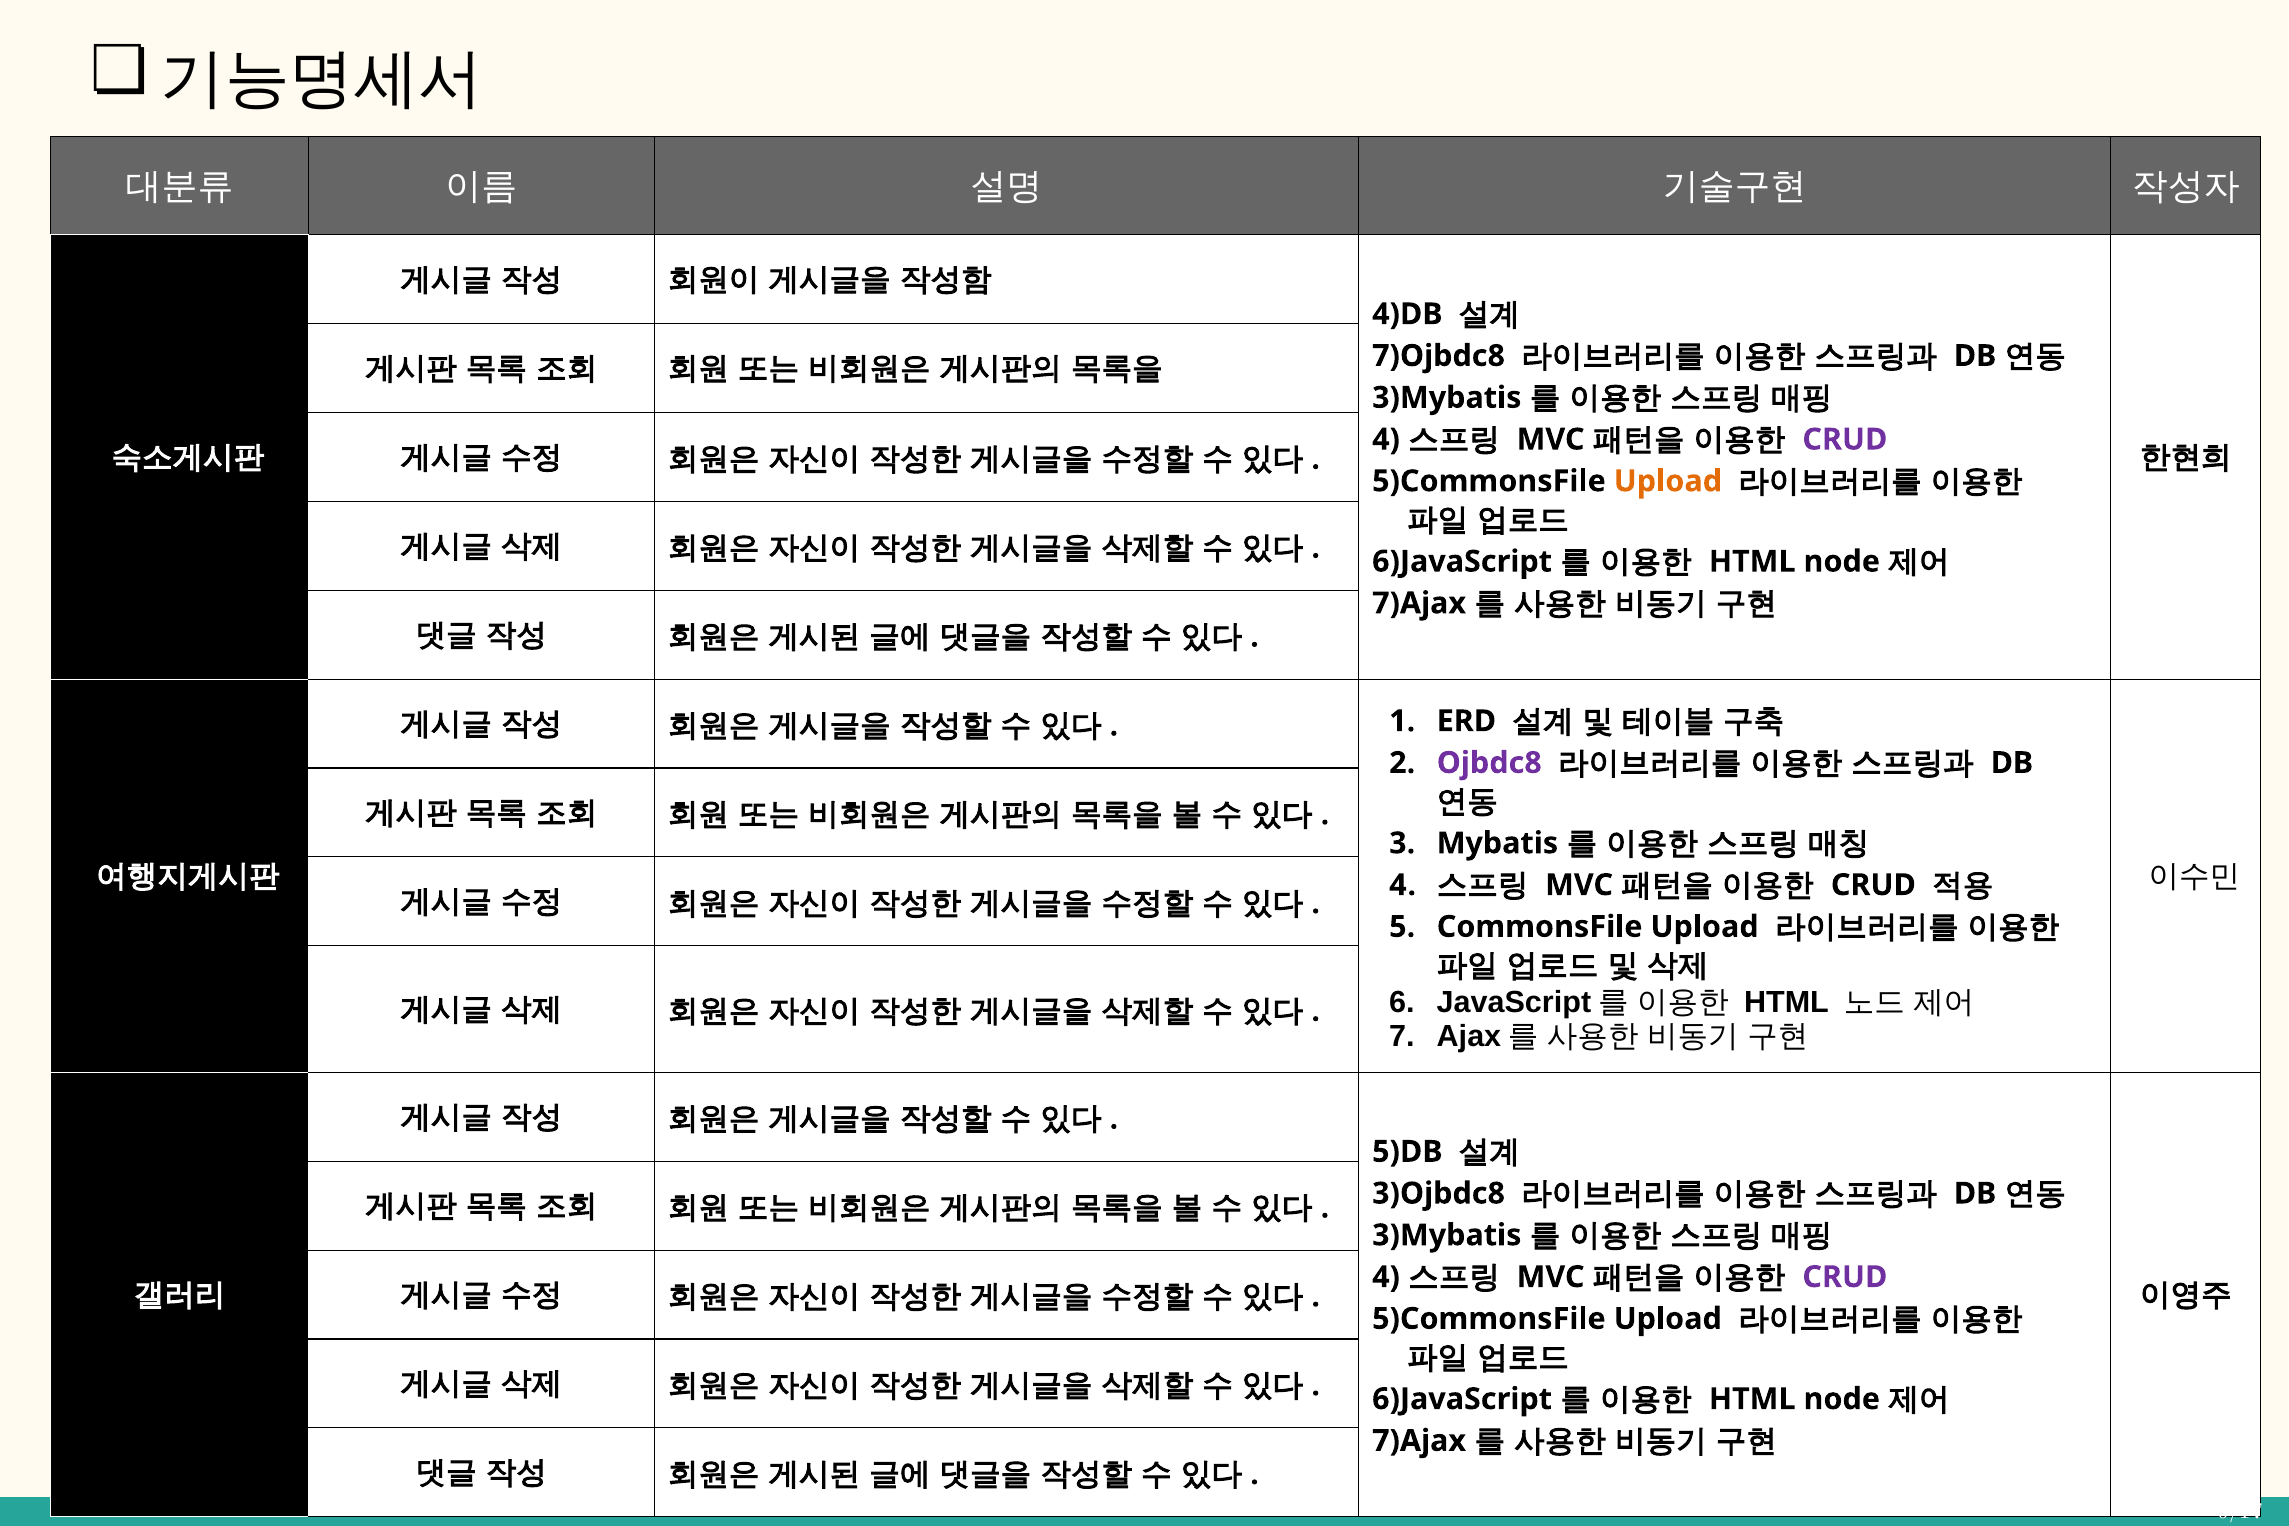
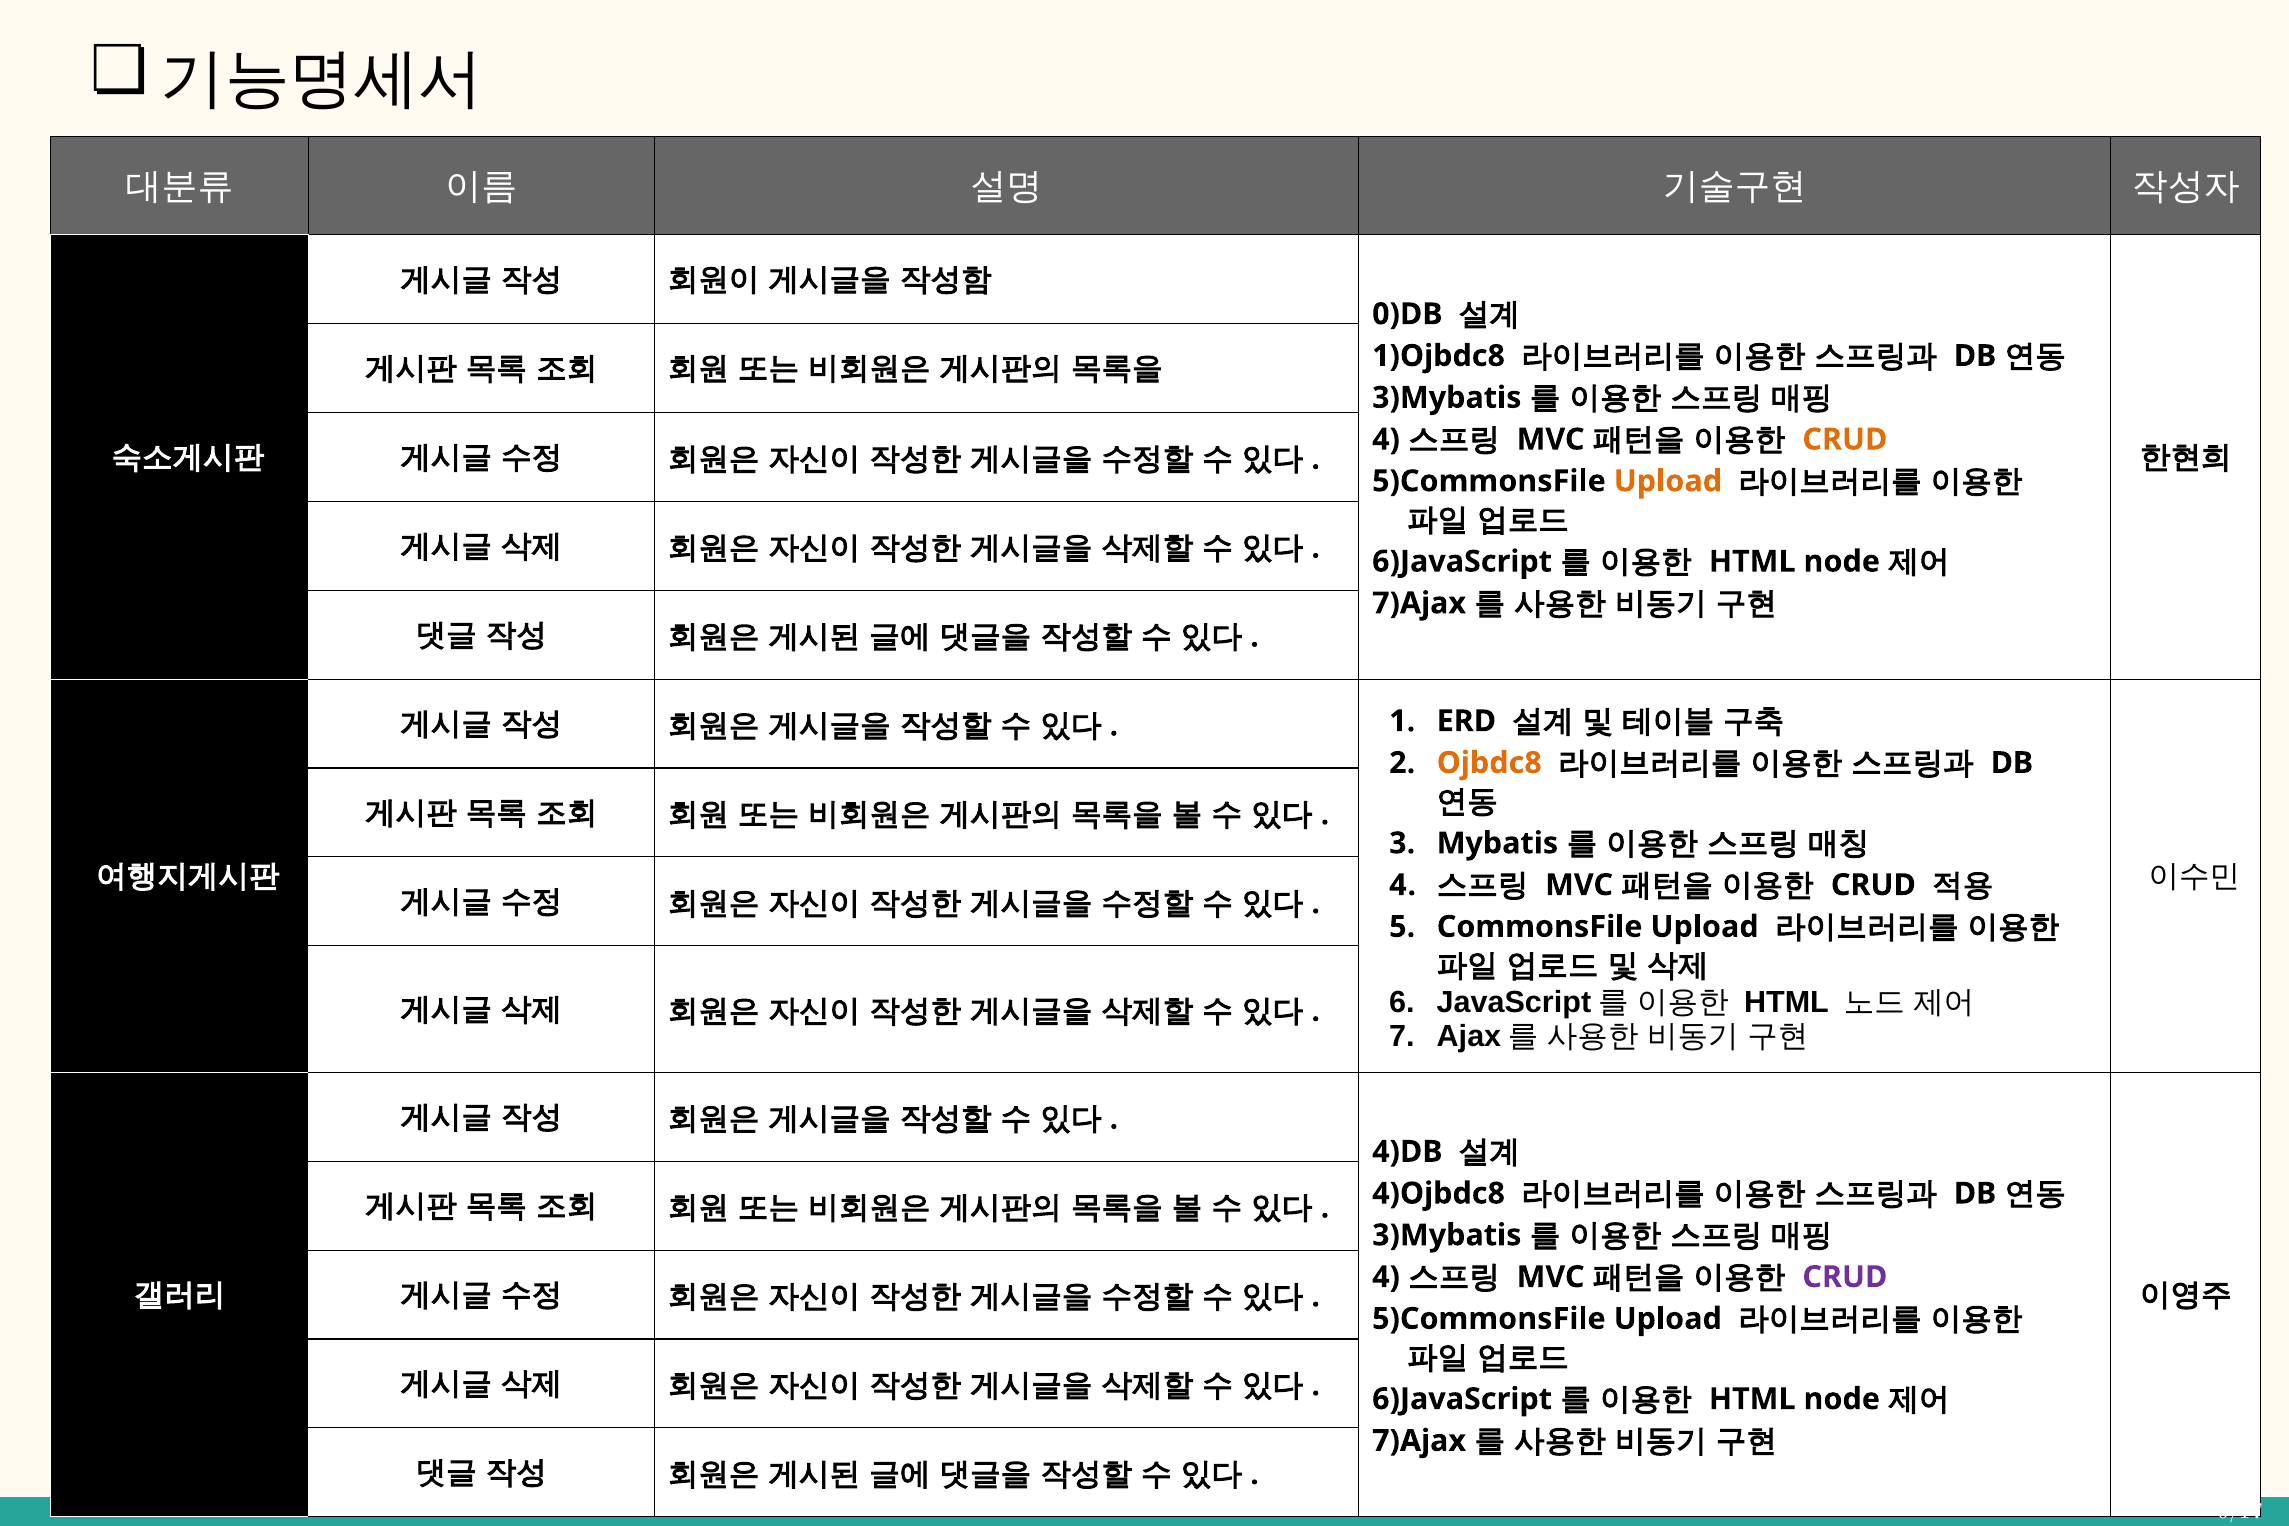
4)DB: 4)DB -> 0)DB
7)Ojbdc8: 7)Ojbdc8 -> 1)Ojbdc8
CRUD at (1845, 439) colour: purple -> orange
Ojbdc8 colour: purple -> orange
5)DB: 5)DB -> 4)DB
3)Ojbdc8: 3)Ojbdc8 -> 4)Ojbdc8
